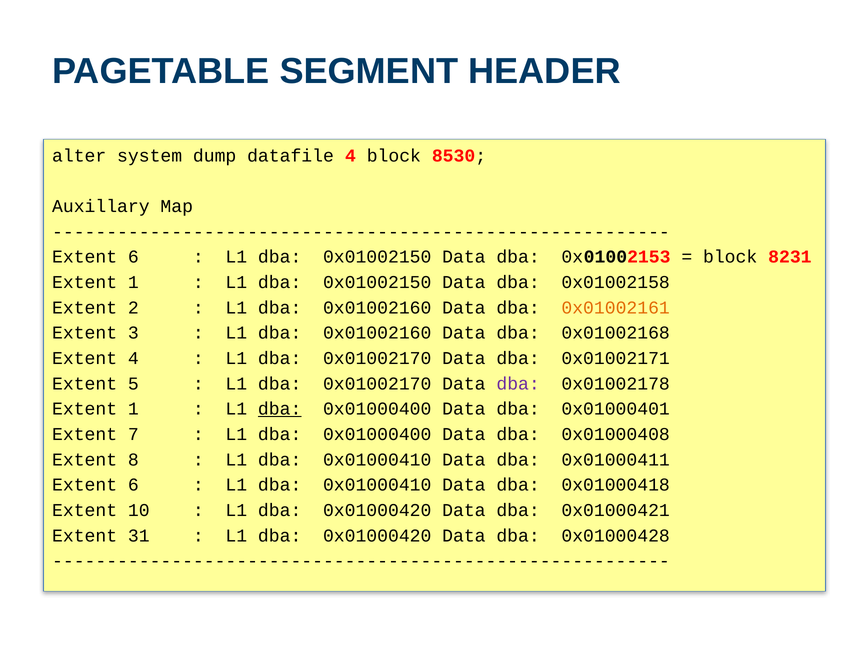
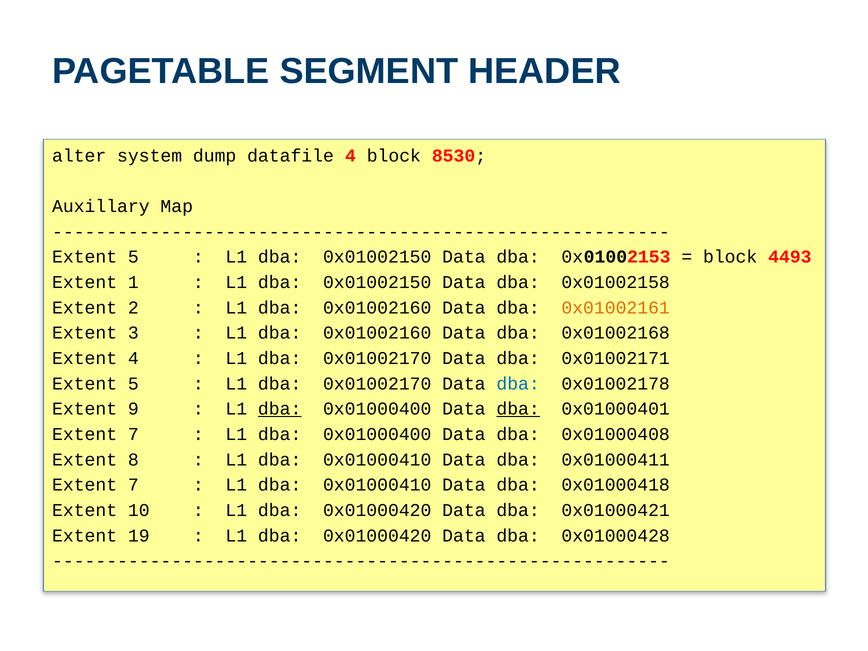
6 at (133, 257): 6 -> 5
8231: 8231 -> 4493
dba at (518, 384) colour: purple -> blue
1 at (133, 409): 1 -> 9
dba at (518, 409) underline: none -> present
6 at (133, 485): 6 -> 7
31: 31 -> 19
